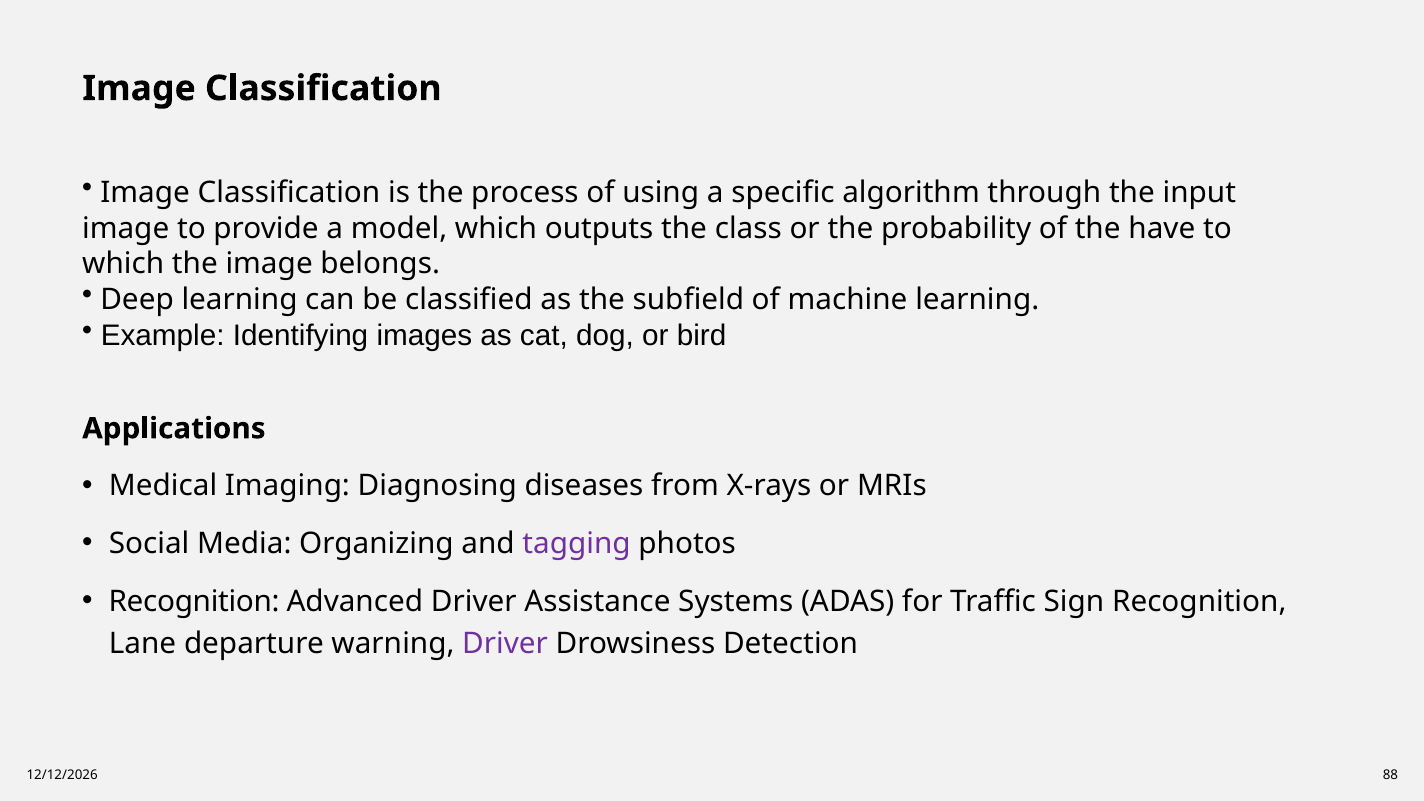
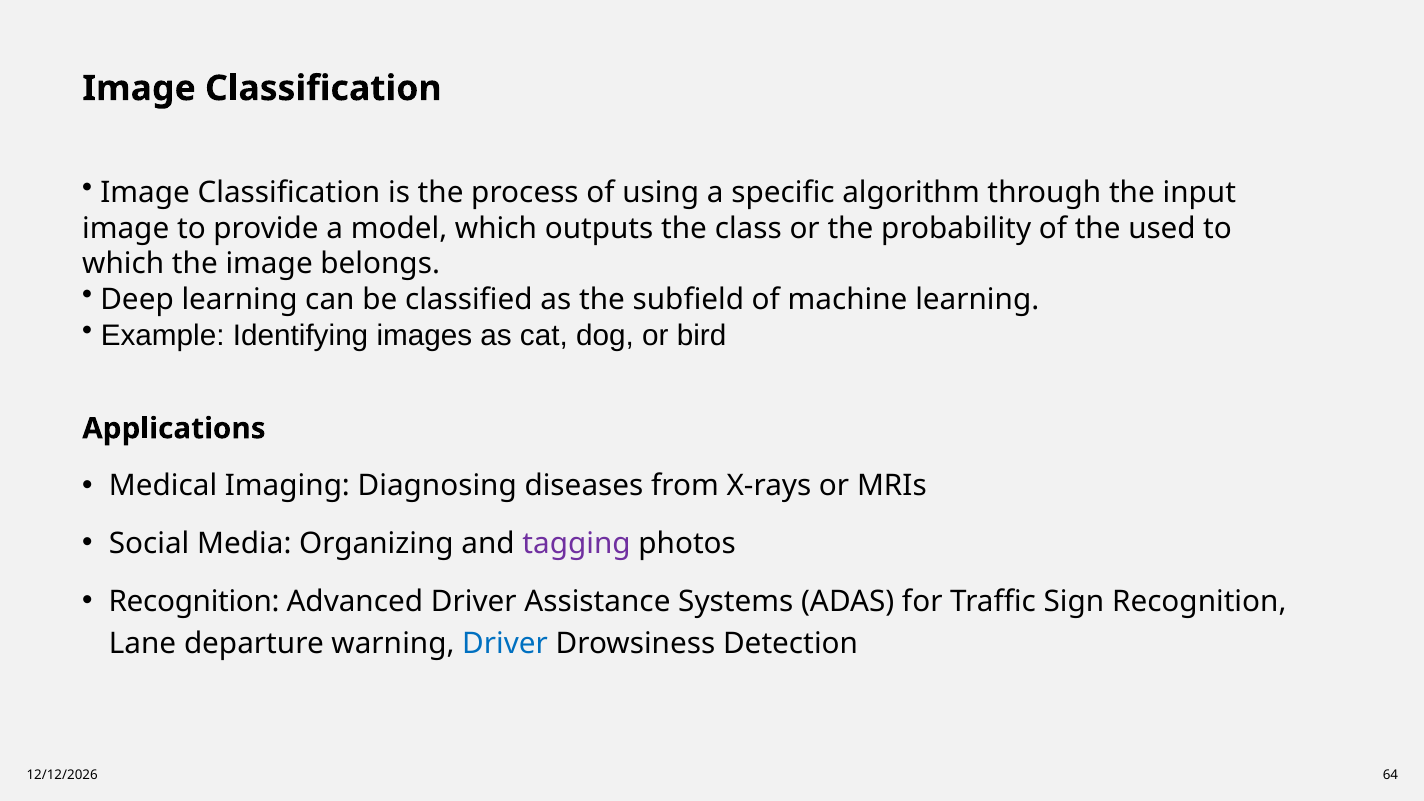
have: have -> used
Driver at (505, 644) colour: purple -> blue
88: 88 -> 64
